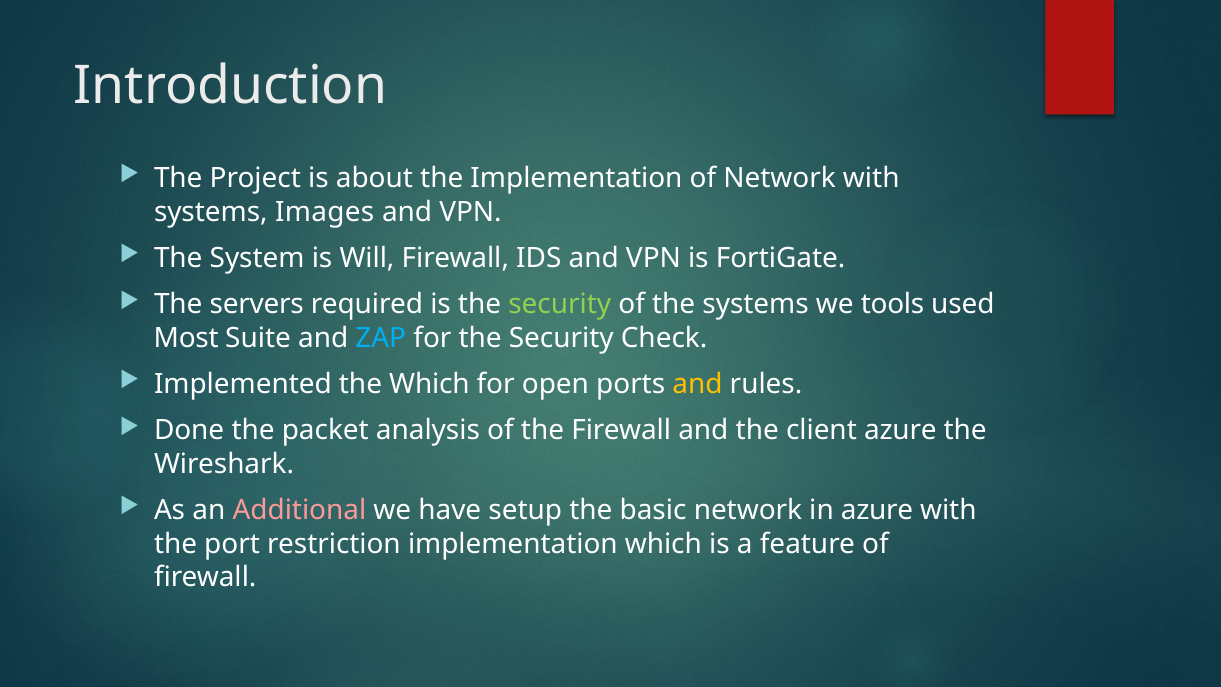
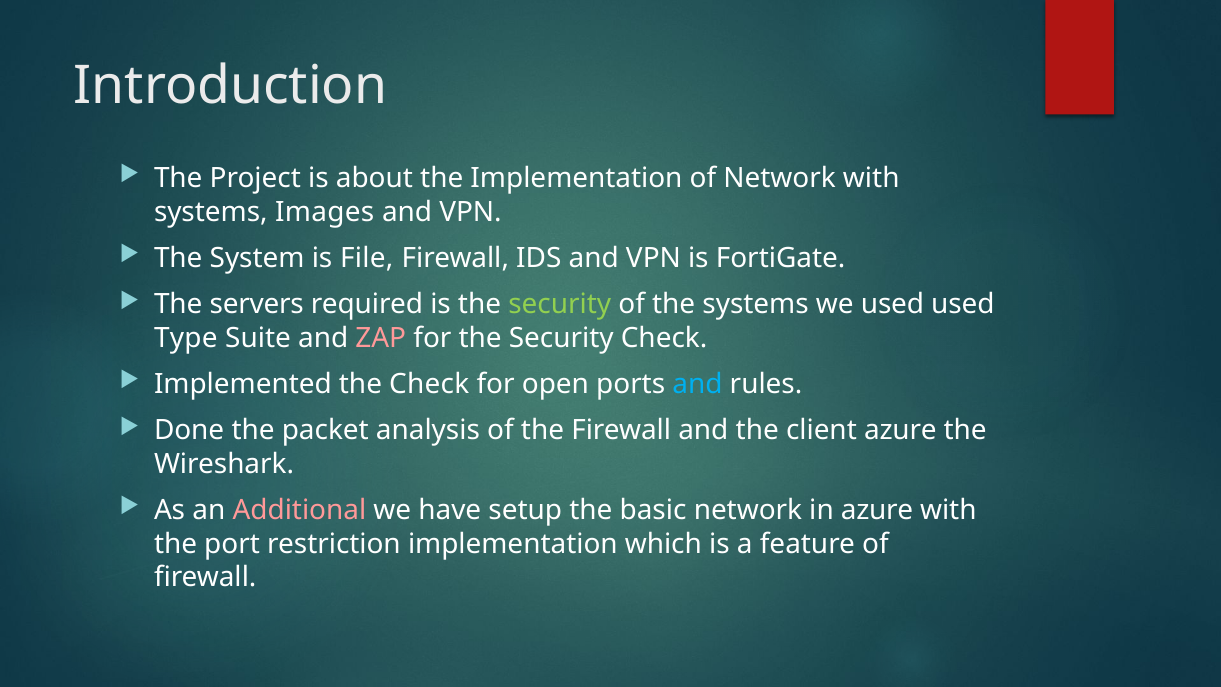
Will: Will -> File
we tools: tools -> used
Most: Most -> Type
ZAP colour: light blue -> pink
the Which: Which -> Check
and at (697, 384) colour: yellow -> light blue
